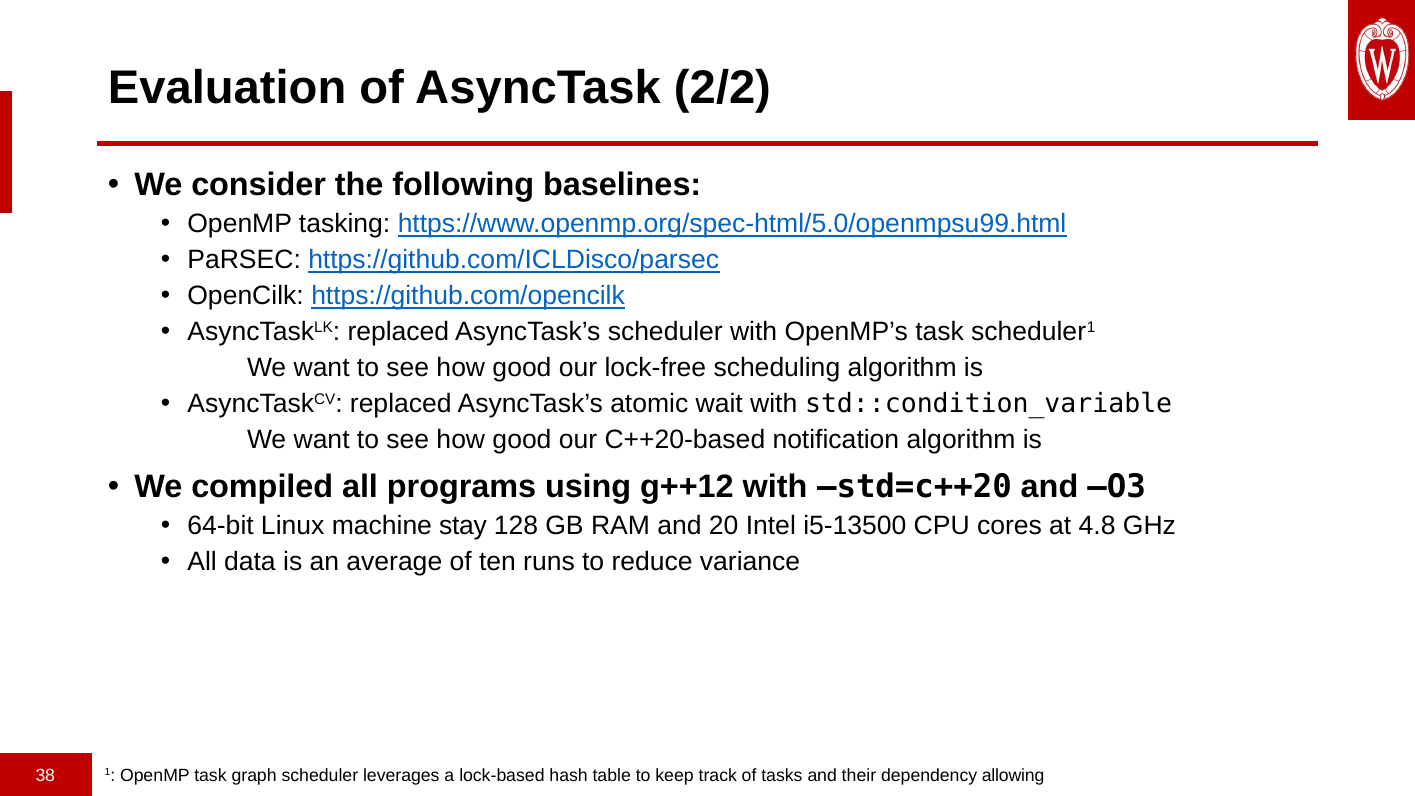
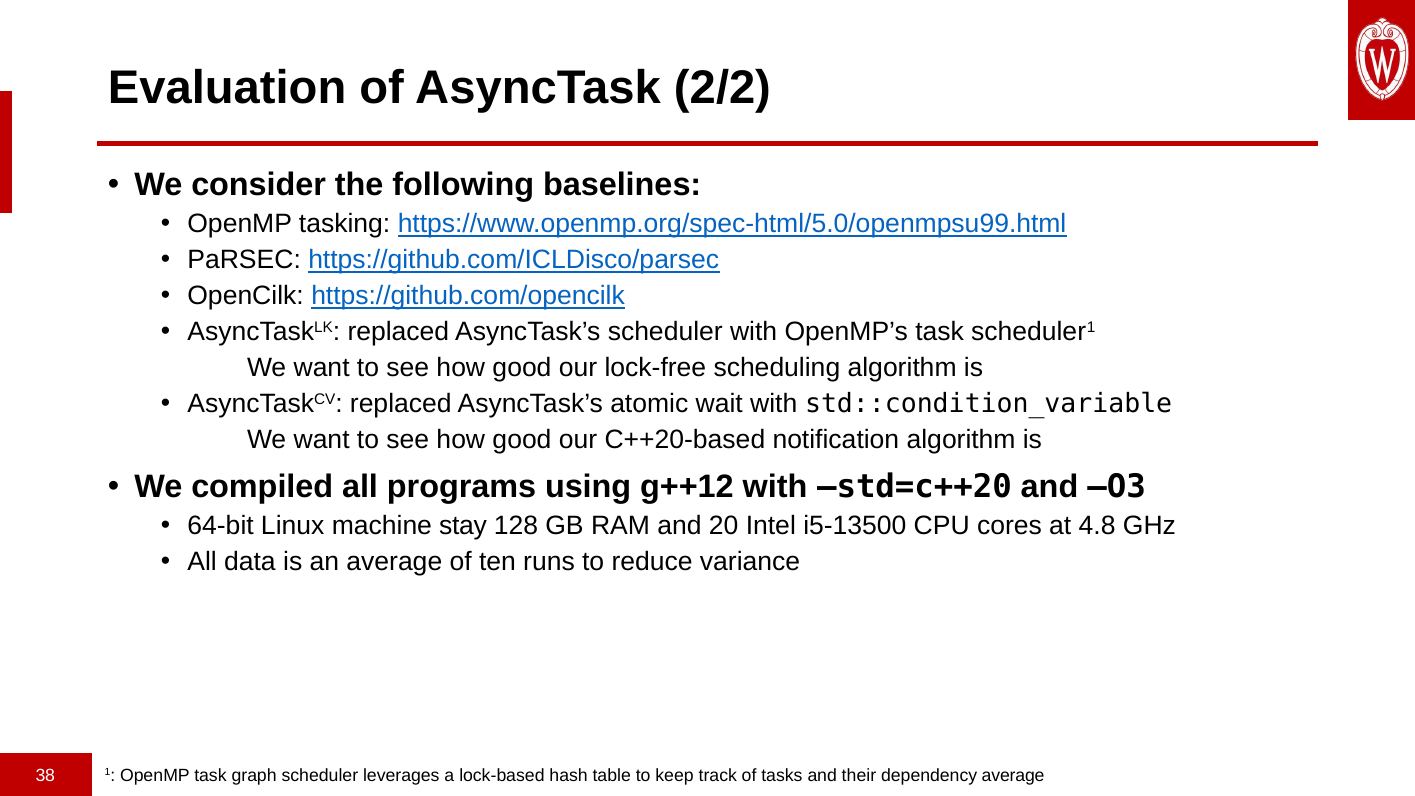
dependency allowing: allowing -> average
